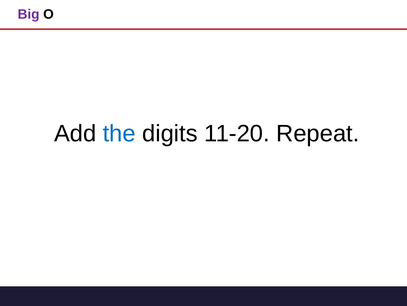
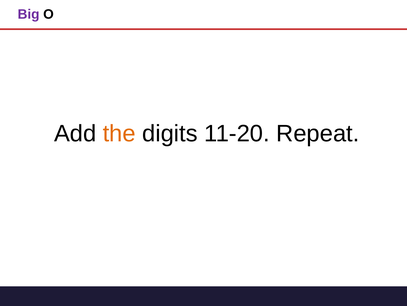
the colour: blue -> orange
